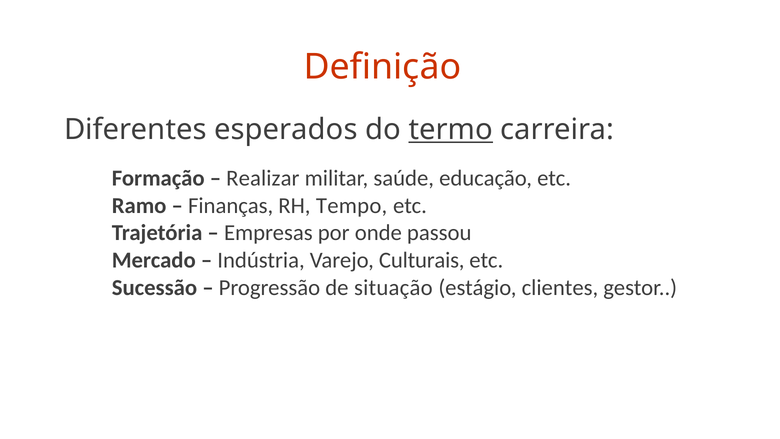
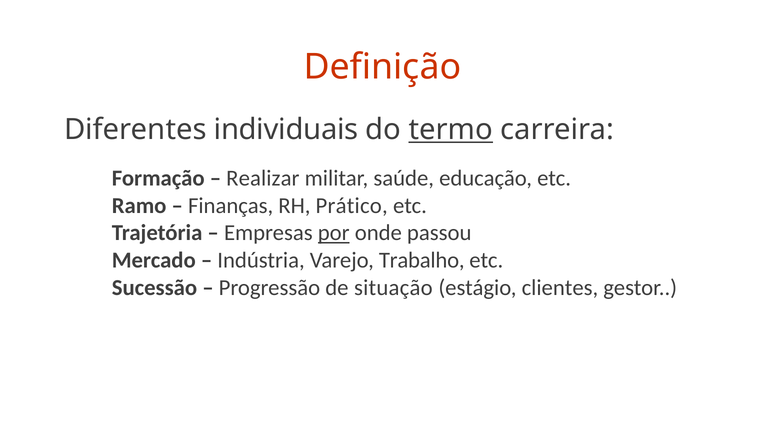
esperados: esperados -> individuais
Tempo: Tempo -> Prático
por underline: none -> present
Culturais: Culturais -> Trabalho
